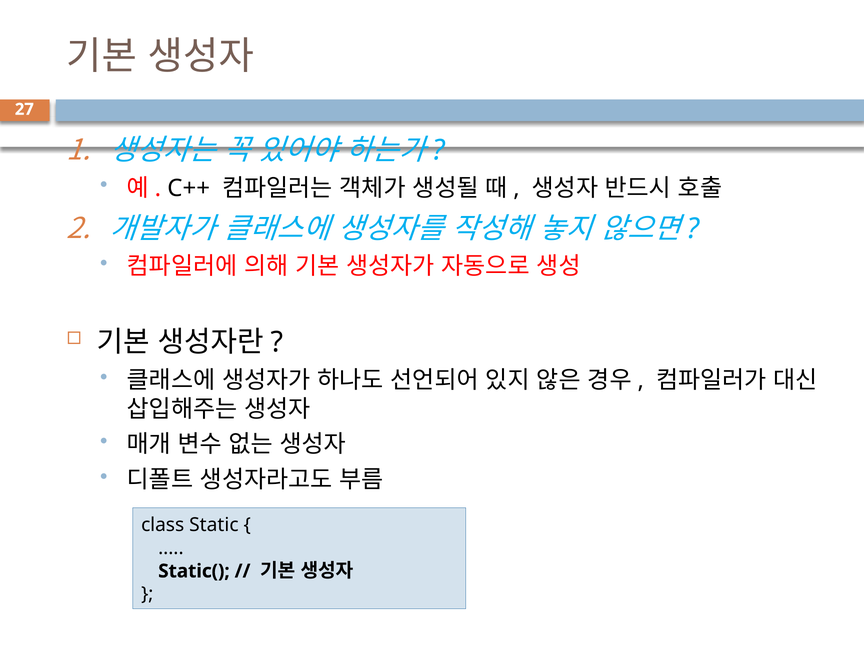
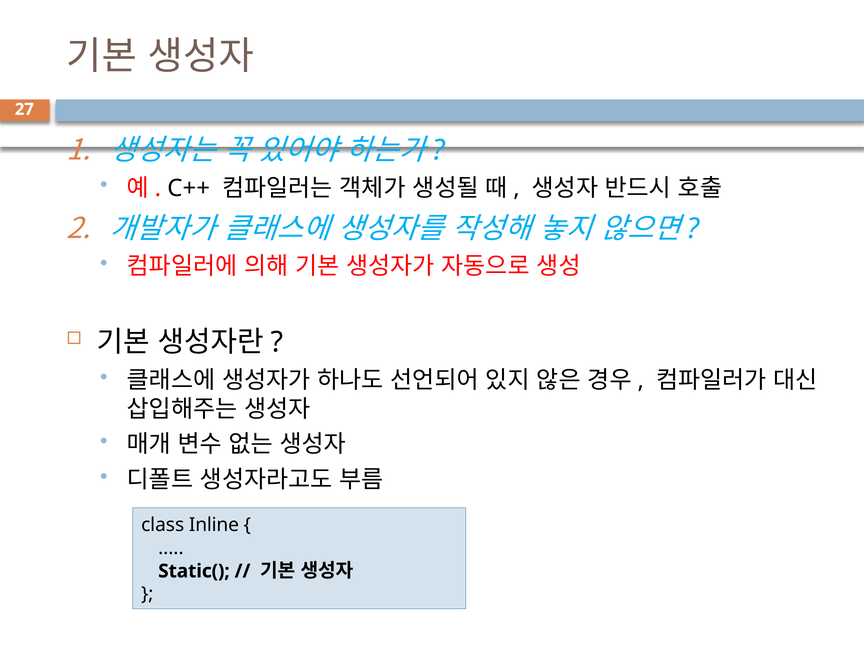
Static: Static -> Inline
